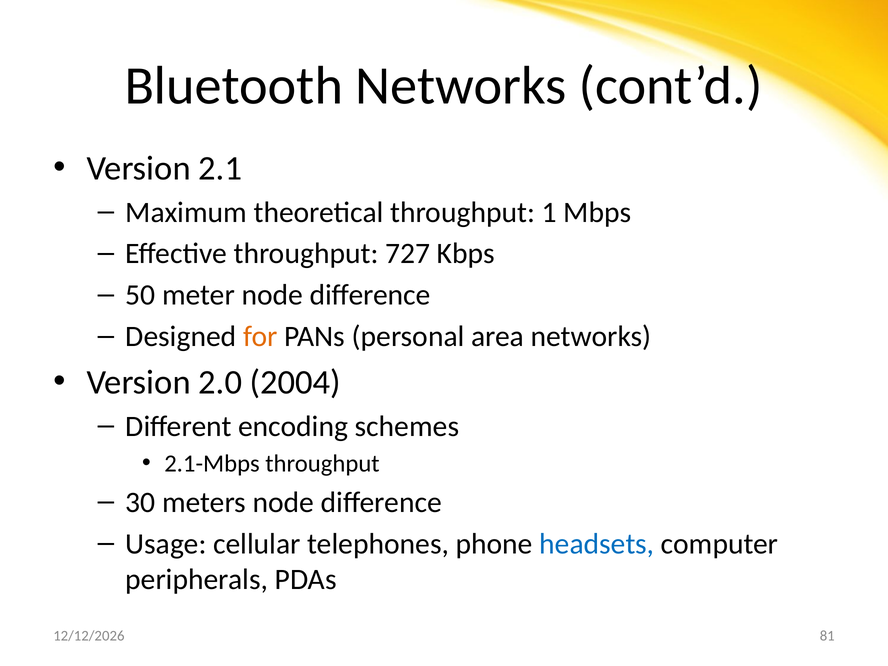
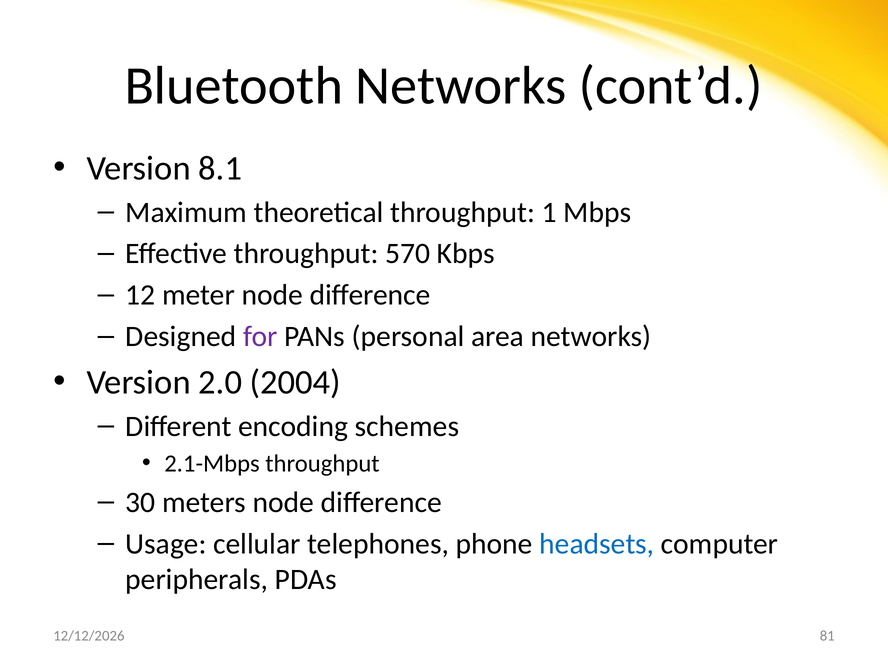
2.1: 2.1 -> 8.1
727: 727 -> 570
50: 50 -> 12
for colour: orange -> purple
